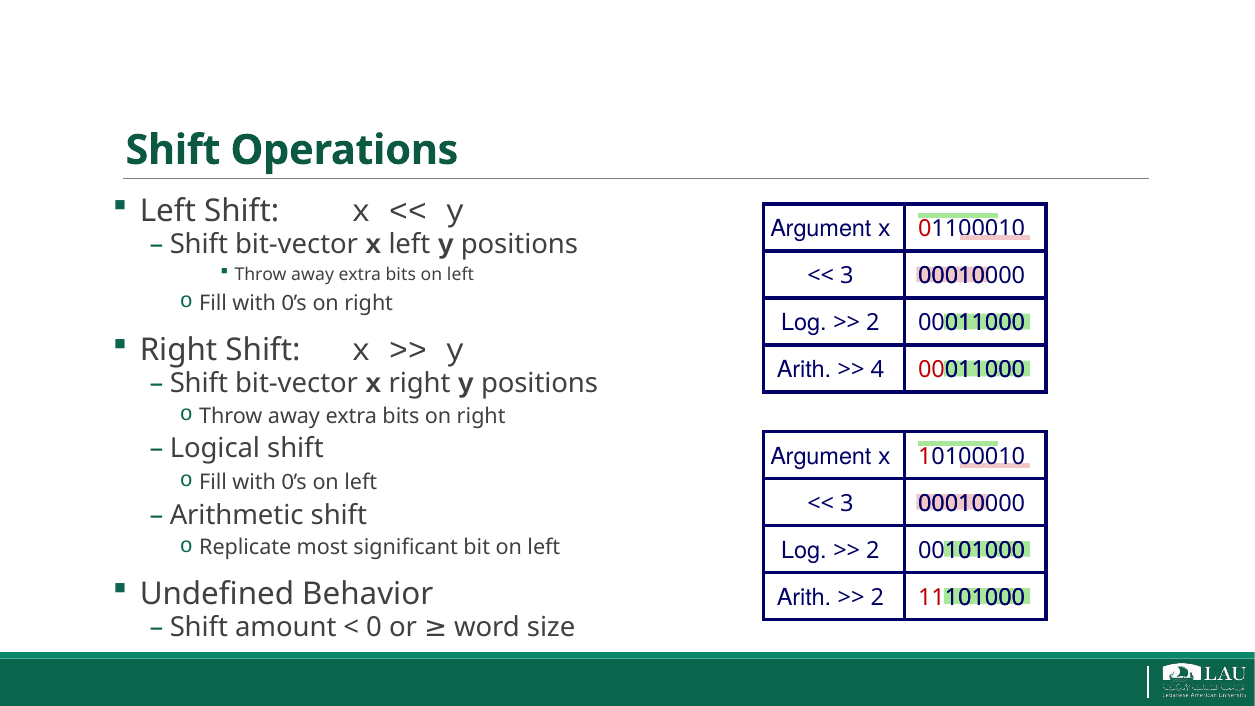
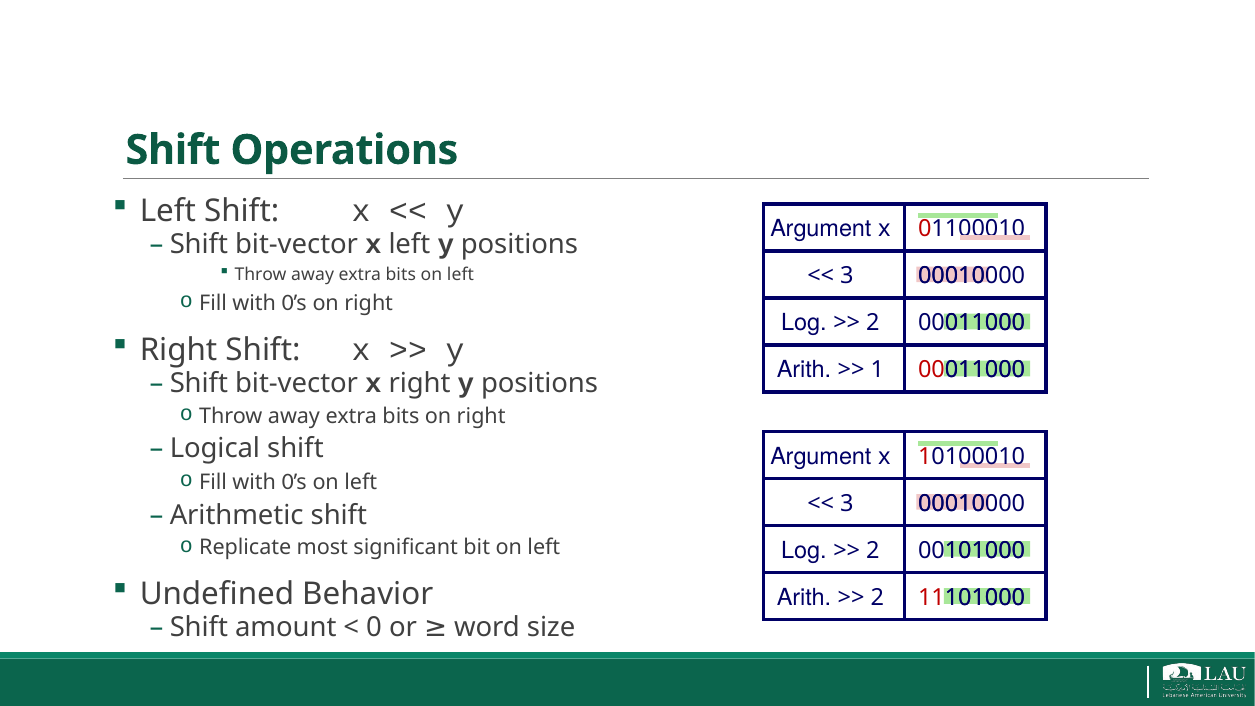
4: 4 -> 1
